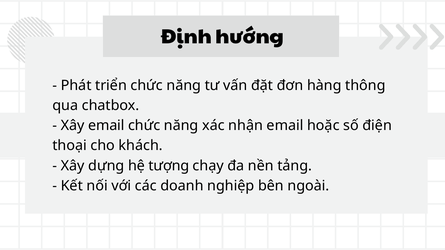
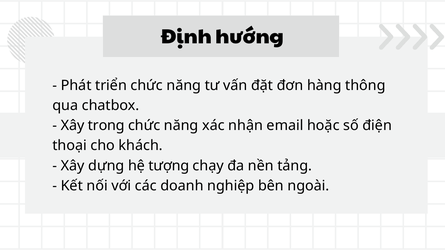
Xây email: email -> trong
